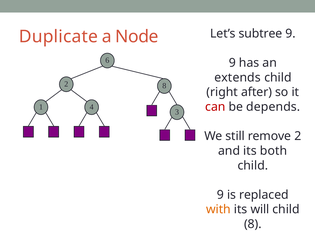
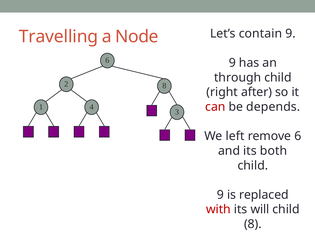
Duplicate: Duplicate -> Travelling
subtree: subtree -> contain
extends: extends -> through
still: still -> left
remove 2: 2 -> 6
with colour: orange -> red
